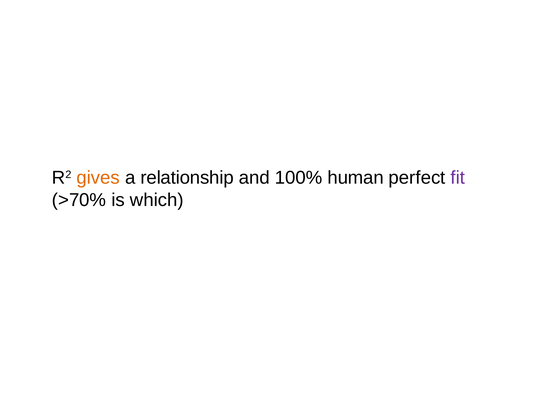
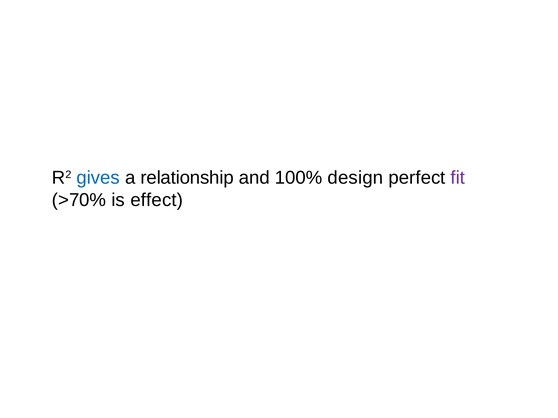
gives colour: orange -> blue
human: human -> design
which: which -> effect
